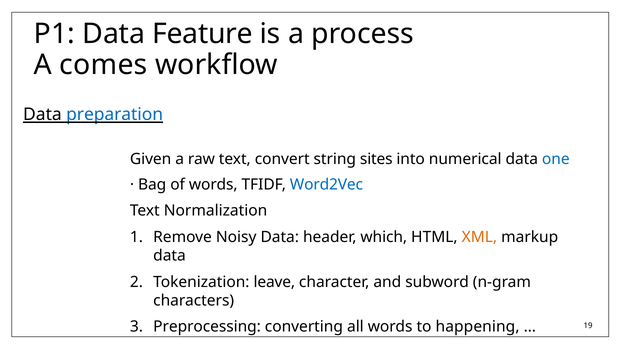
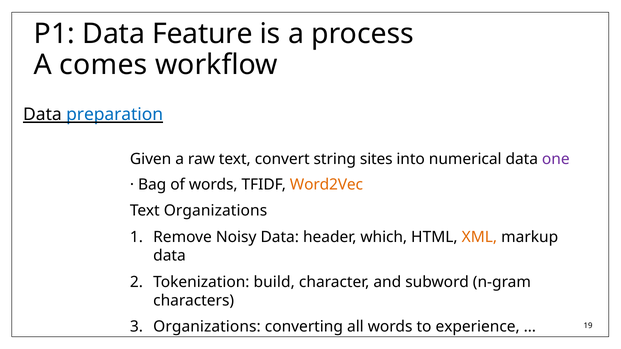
one colour: blue -> purple
Word2Vec colour: blue -> orange
Text Normalization: Normalization -> Organizations
leave: leave -> build
Preprocessing at (207, 327): Preprocessing -> Organizations
happening: happening -> experience
